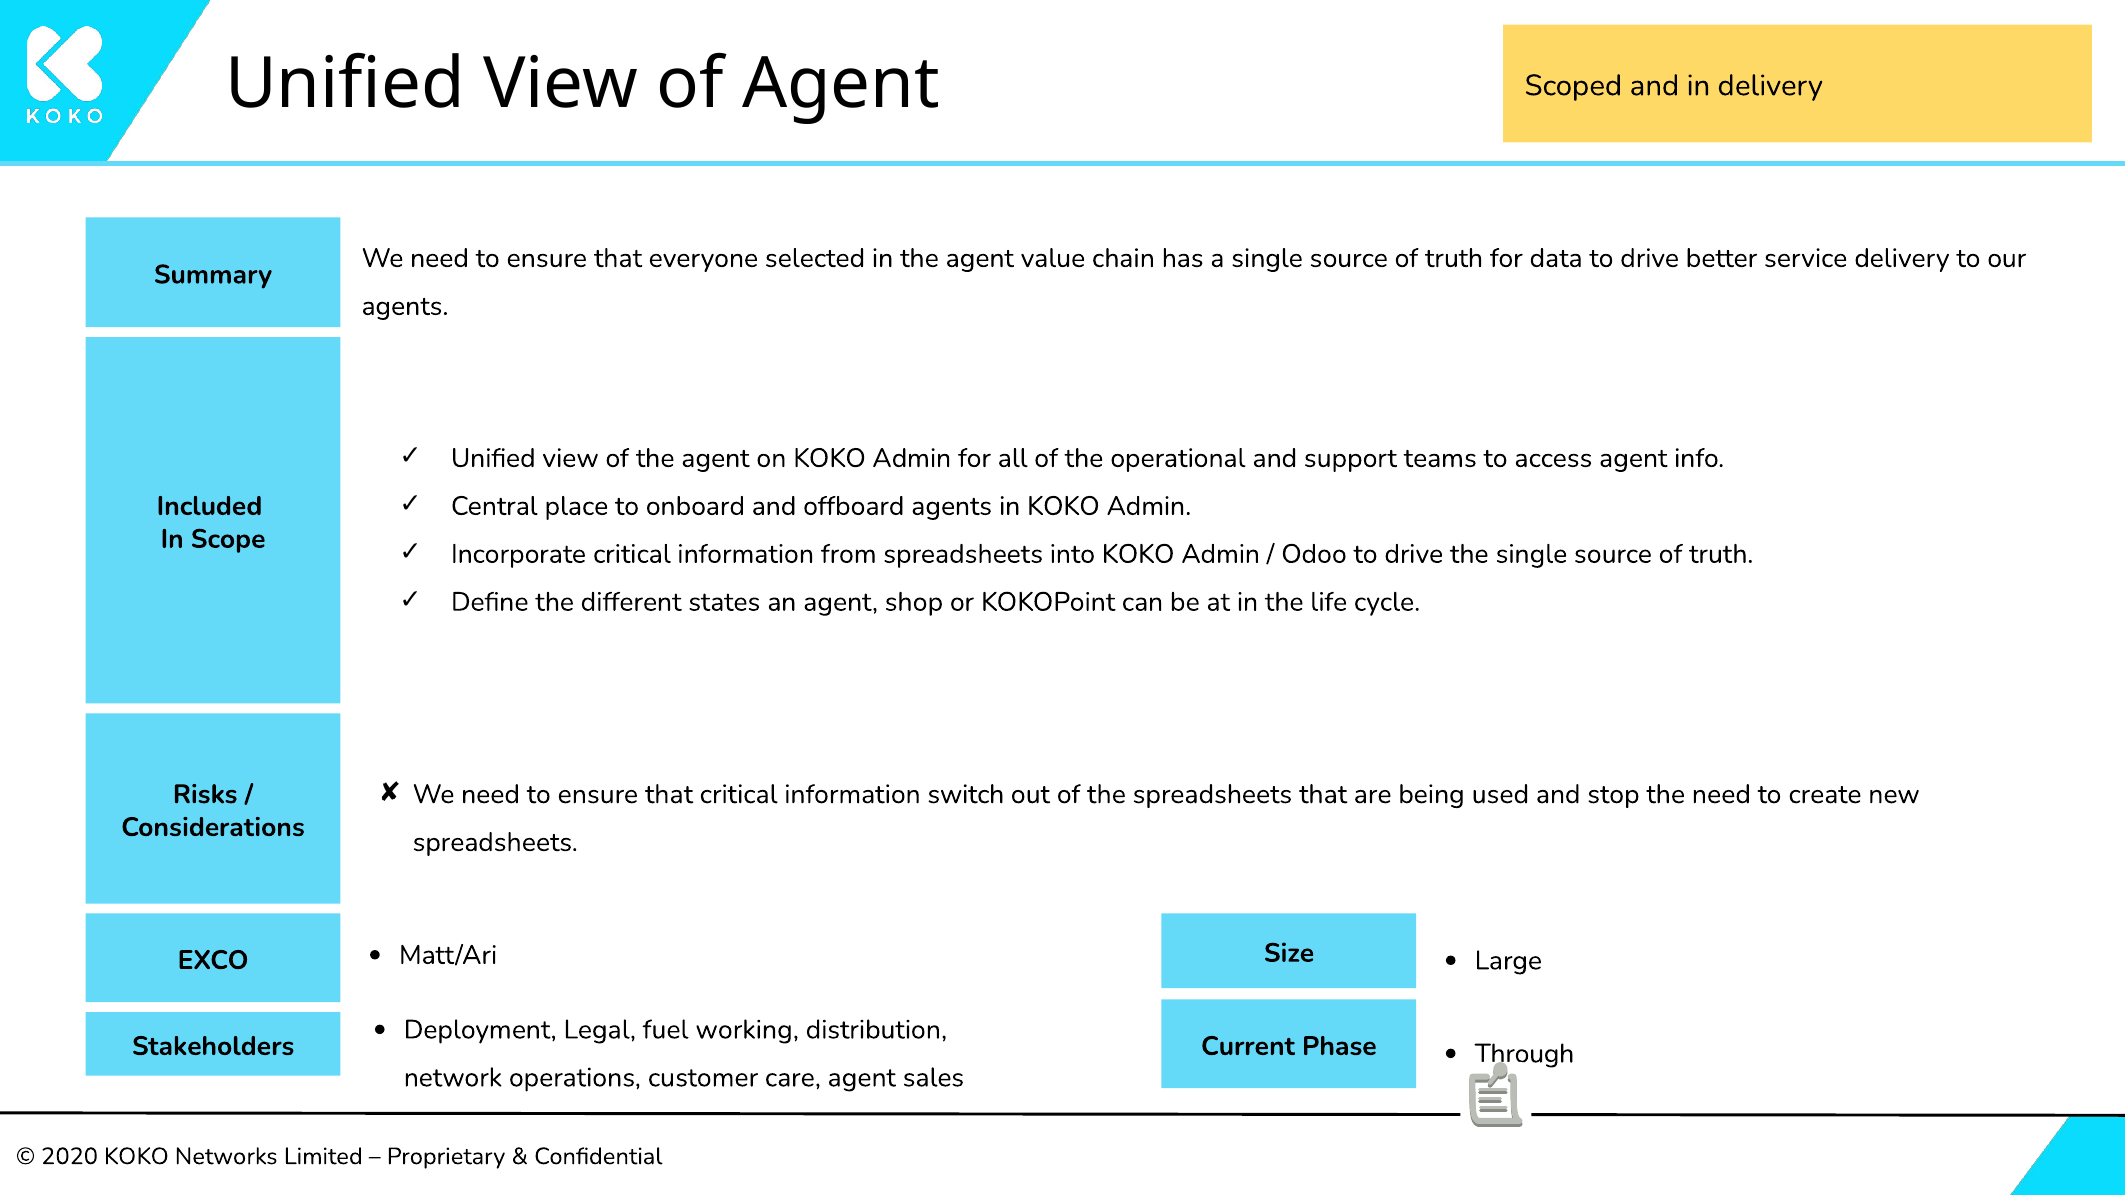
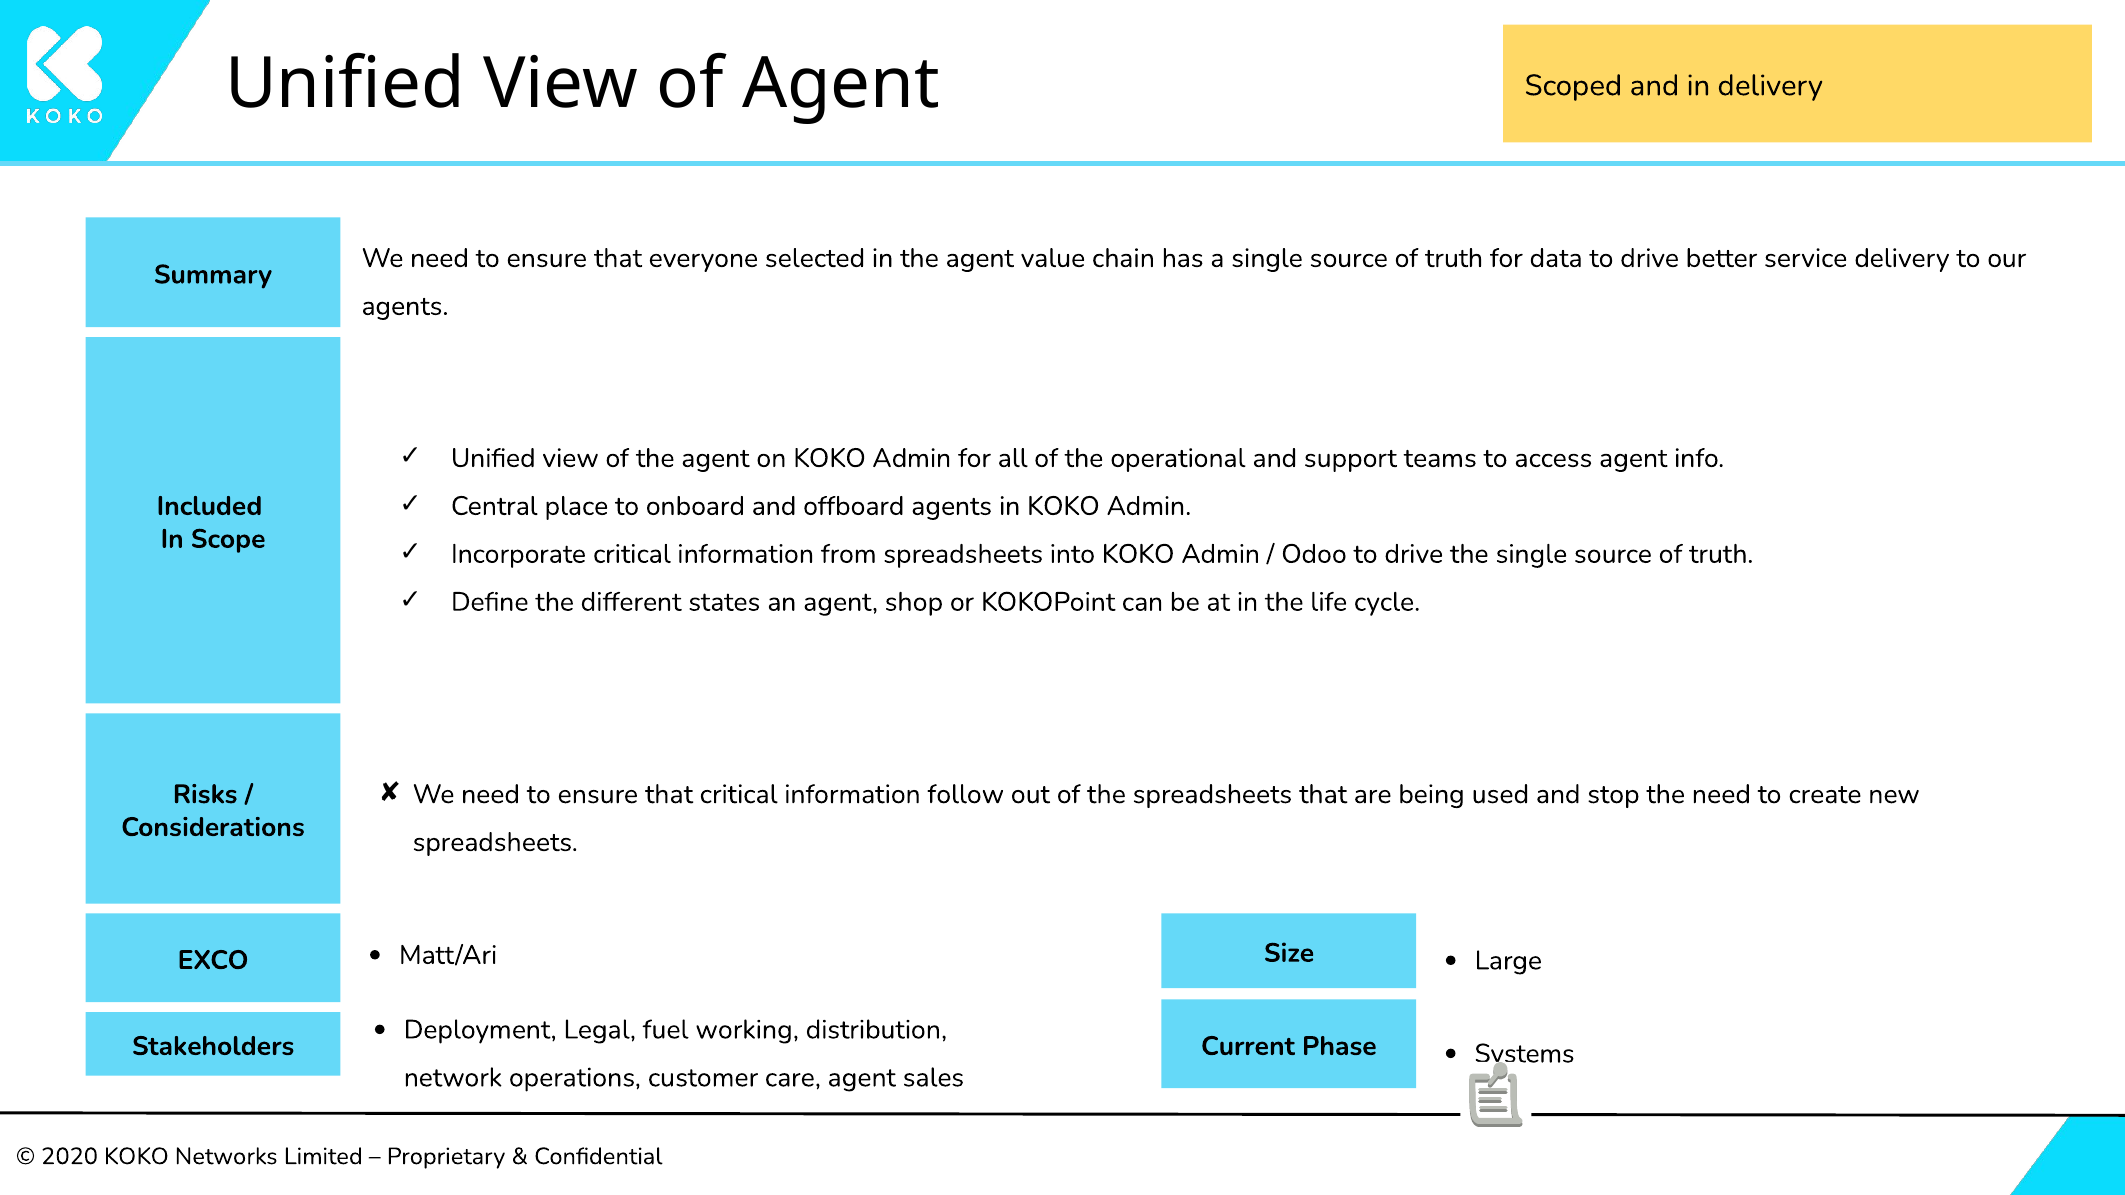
switch: switch -> follow
Through: Through -> Systems
